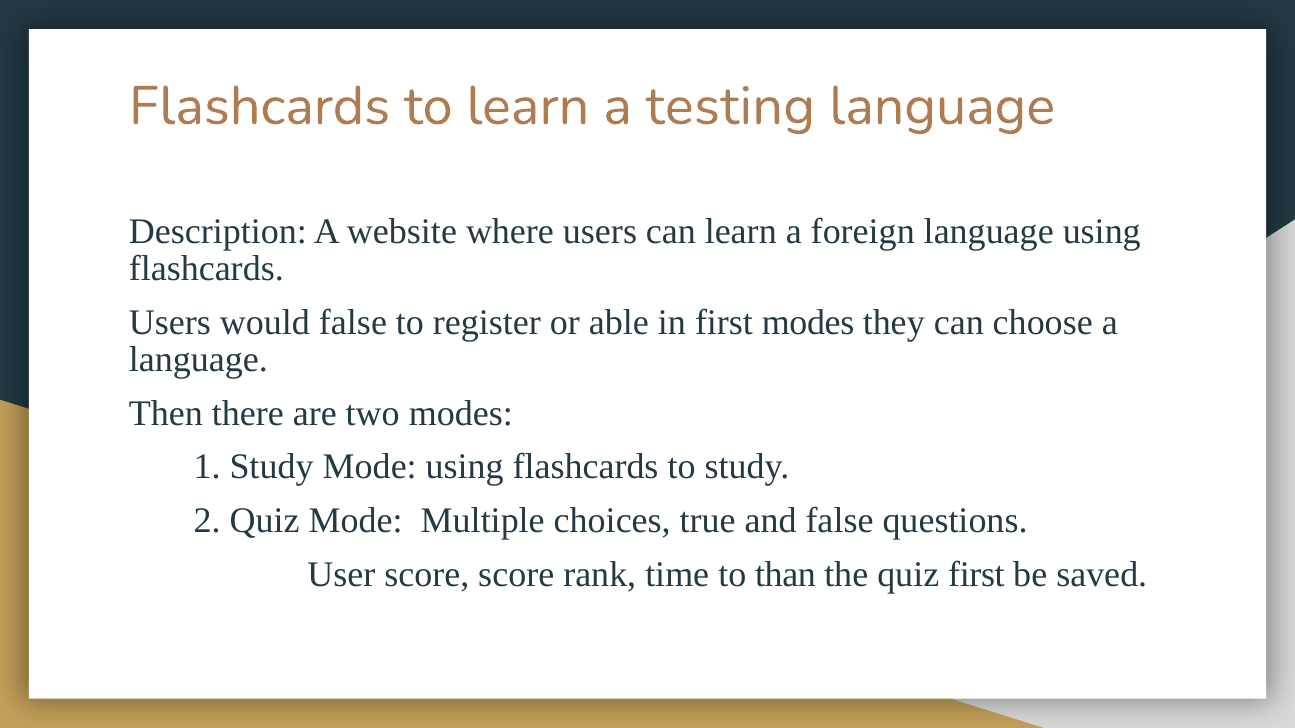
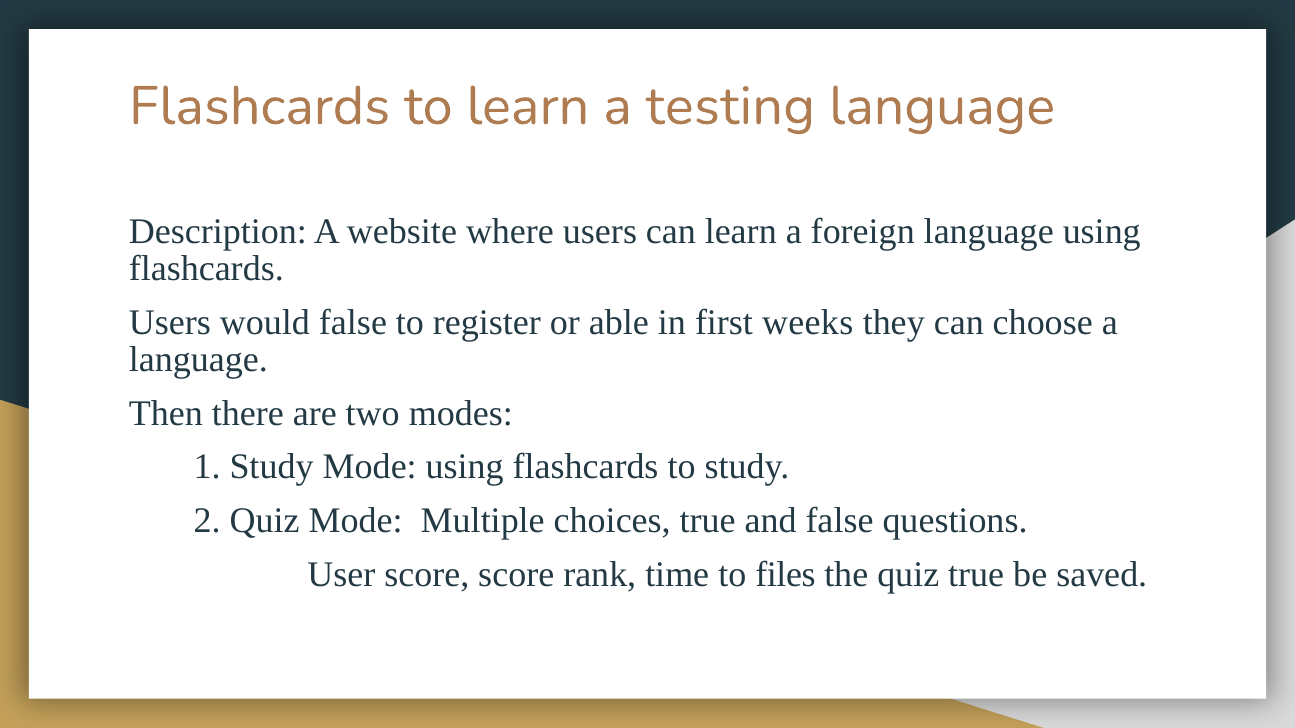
first modes: modes -> weeks
than: than -> files
quiz first: first -> true
